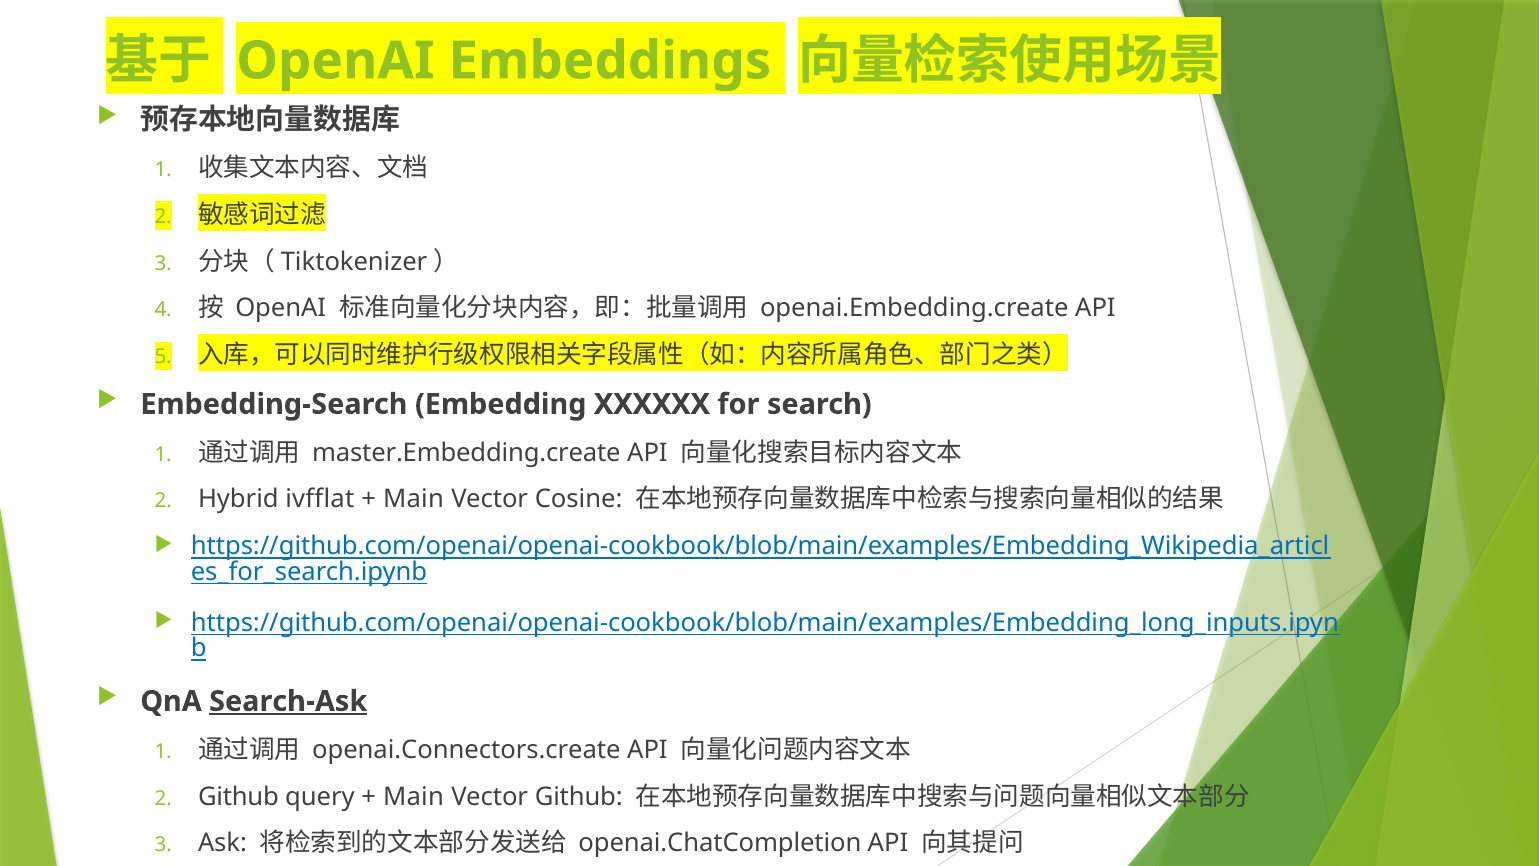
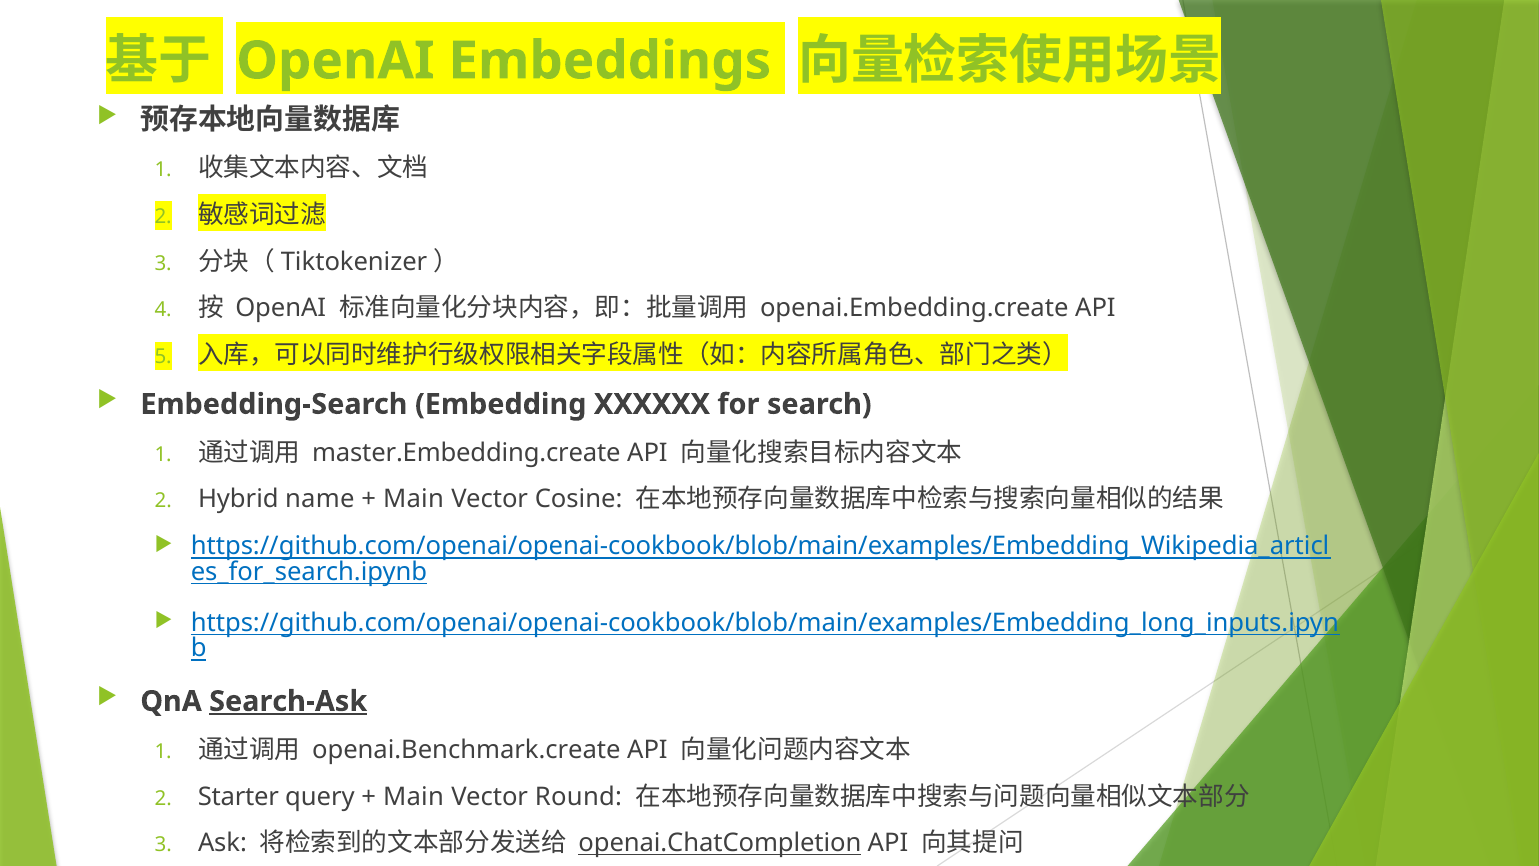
ivfflat: ivfflat -> name
openai.Connectors.create: openai.Connectors.create -> openai.Benchmark.create
Github at (238, 796): Github -> Starter
Vector Github: Github -> Round
openai.ChatCompletion underline: none -> present
